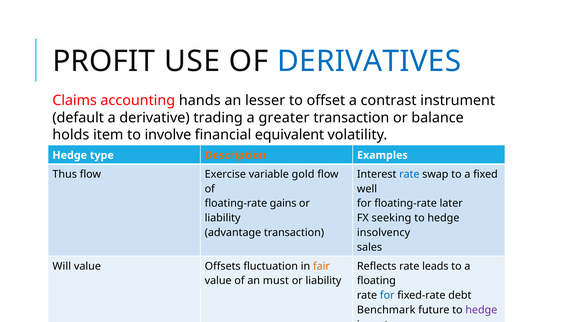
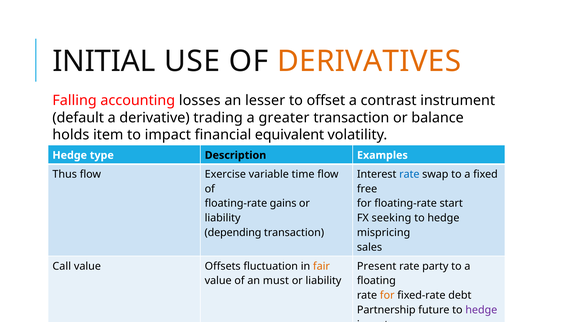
PROFIT: PROFIT -> INITIAL
DERIVATIVES colour: blue -> orange
Claims: Claims -> Falling
hands: hands -> losses
involve: involve -> impact
Description colour: orange -> black
gold: gold -> time
well: well -> free
later: later -> start
advantage: advantage -> depending
insolvency: insolvency -> mispricing
Will: Will -> Call
Reflects: Reflects -> Present
leads: leads -> party
for at (387, 296) colour: blue -> orange
Benchmark: Benchmark -> Partnership
